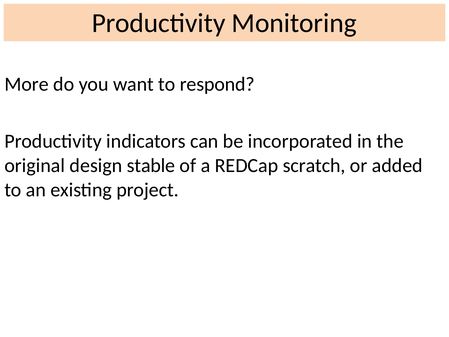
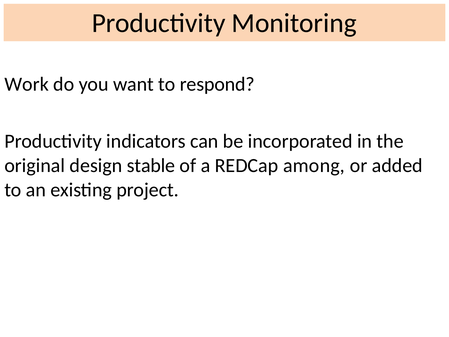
More: More -> Work
scratch: scratch -> among
